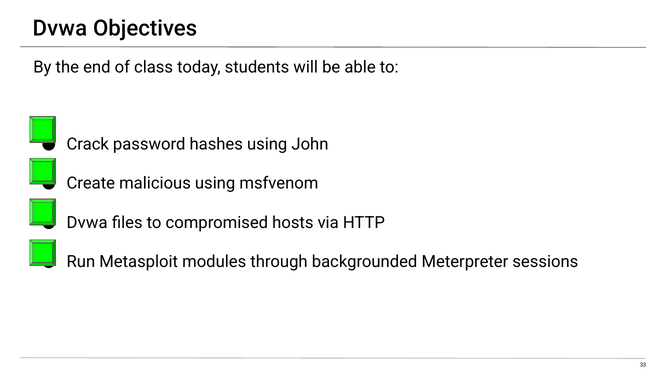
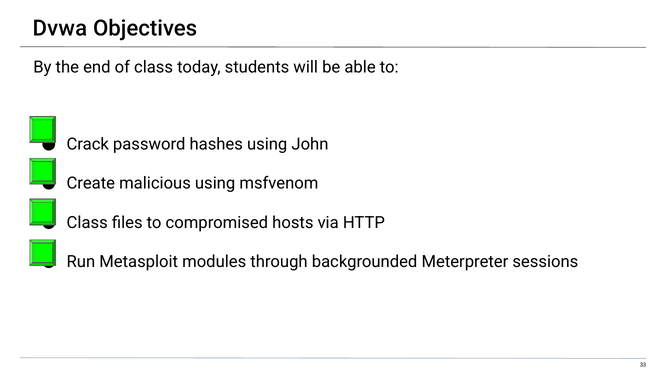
Dvwa at (87, 222): Dvwa -> Class
